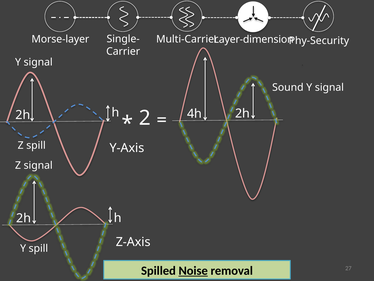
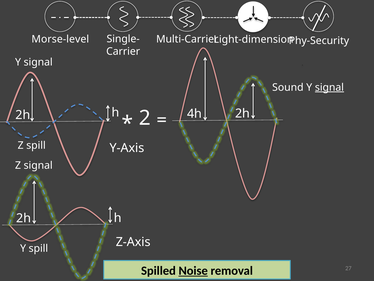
Morse-layer: Morse-layer -> Morse-level
Layer-dimension: Layer-dimension -> Light-dimension
signal at (329, 87) underline: none -> present
